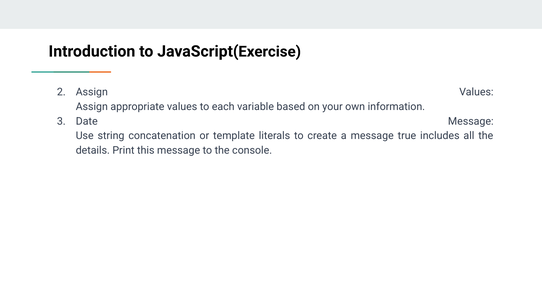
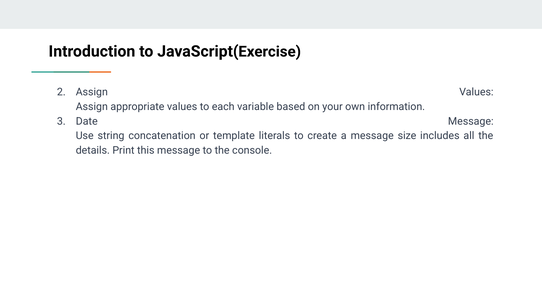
true: true -> size
